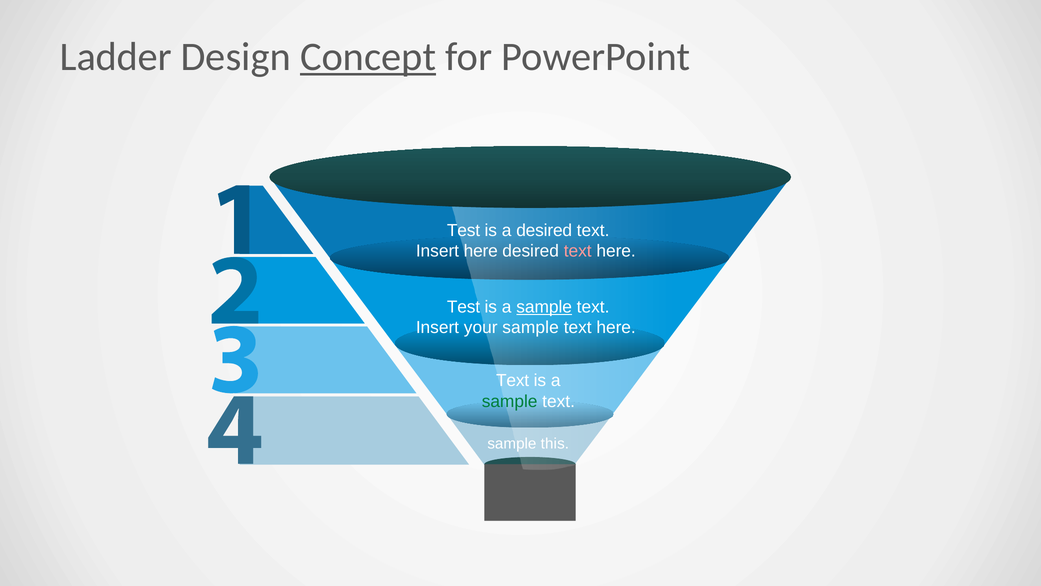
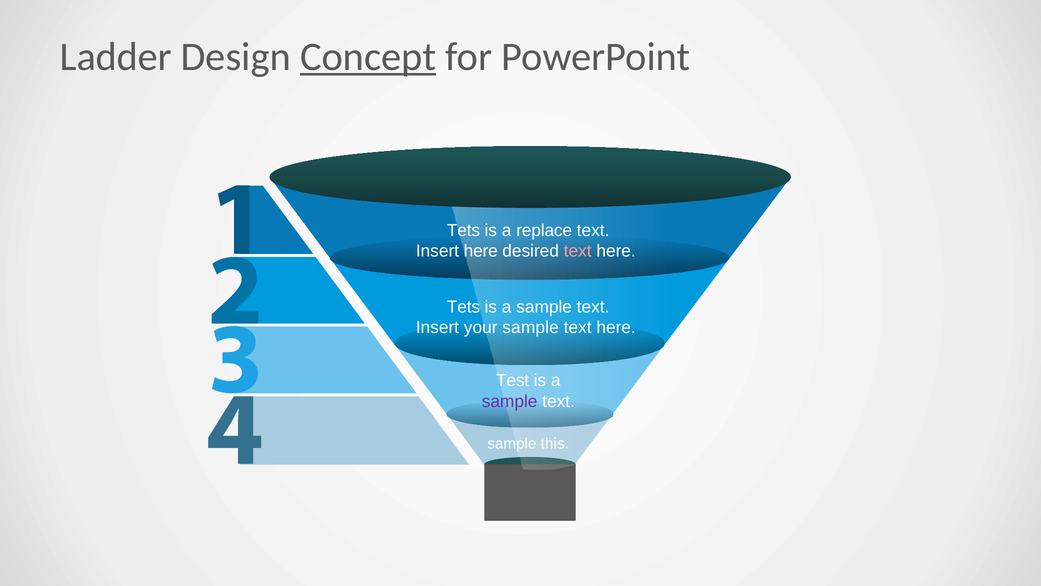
Test at (464, 230): Test -> Tets
a desired: desired -> replace
Test at (464, 307): Test -> Tets
sample at (544, 307) underline: present -> none
Text at (513, 380): Text -> Test
sample at (510, 401) colour: green -> purple
